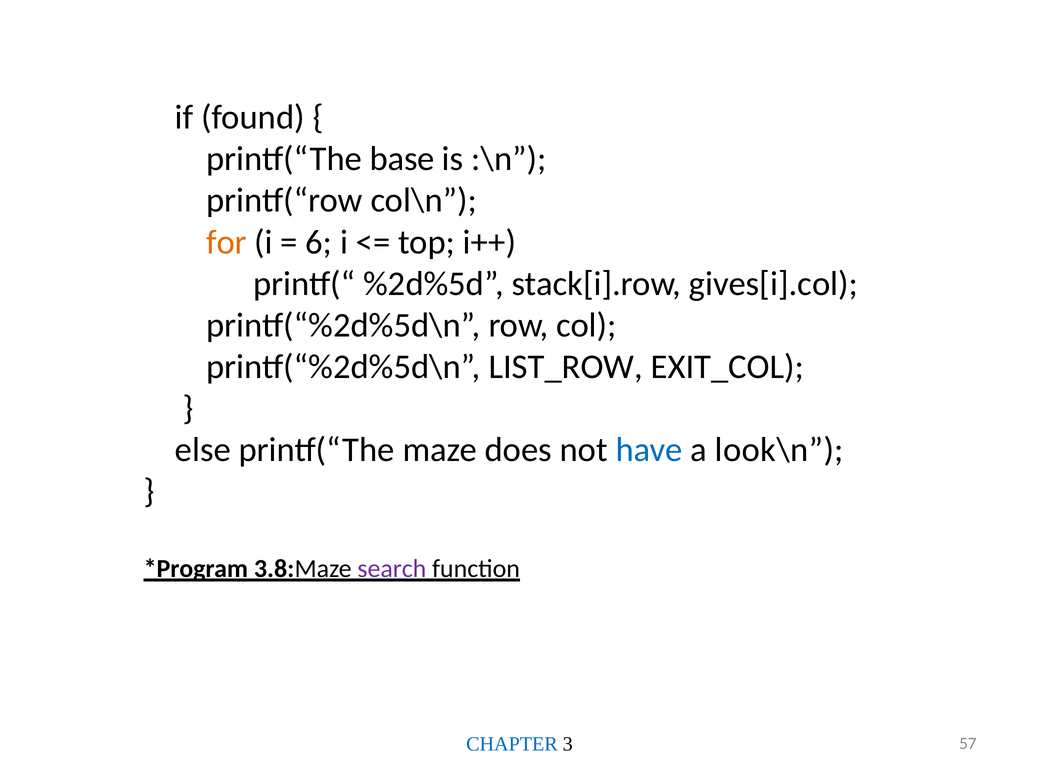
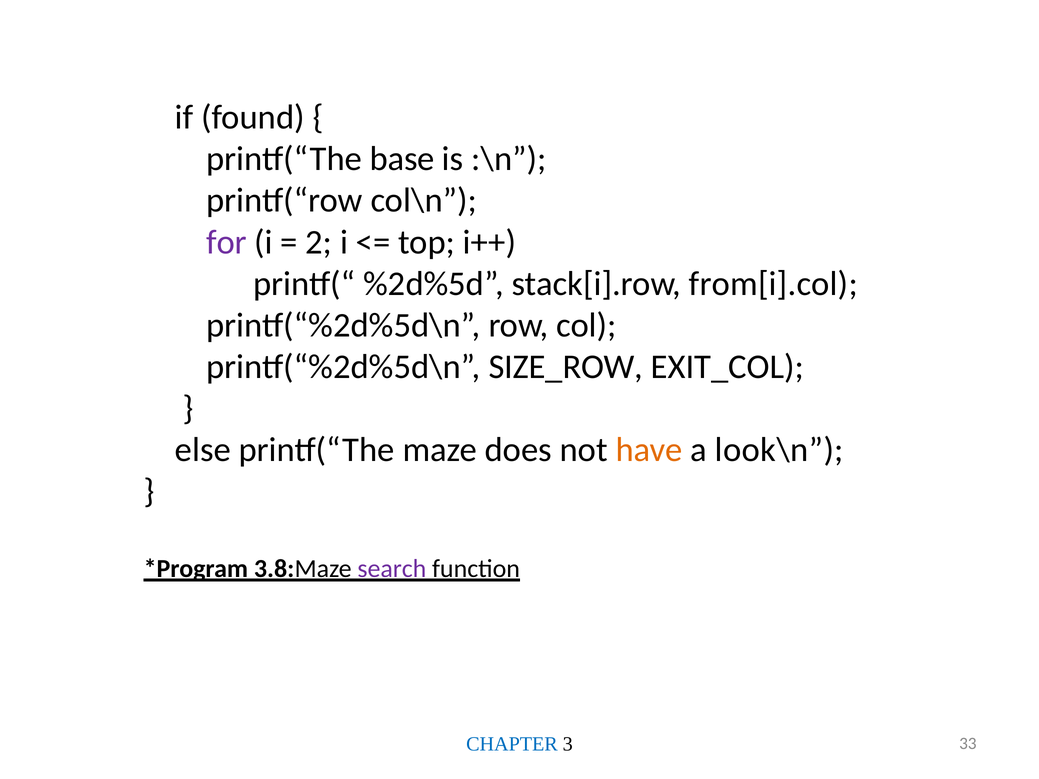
for colour: orange -> purple
6: 6 -> 2
gives[i].col: gives[i].col -> from[i].col
LIST_ROW: LIST_ROW -> SIZE_ROW
have colour: blue -> orange
57: 57 -> 33
